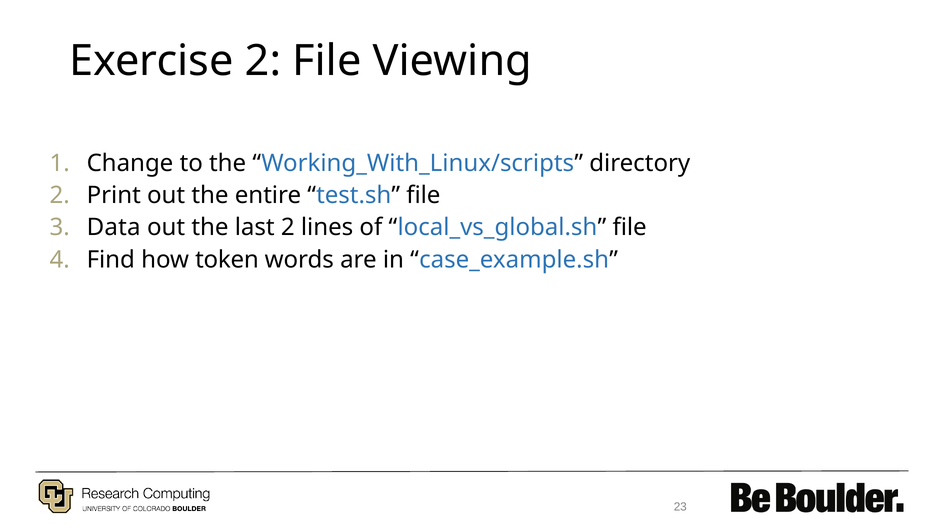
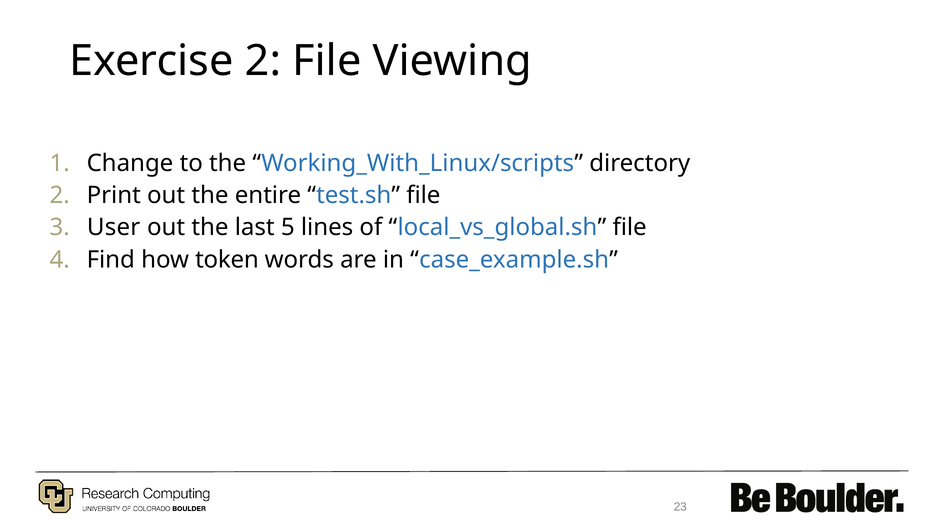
Data: Data -> User
last 2: 2 -> 5
